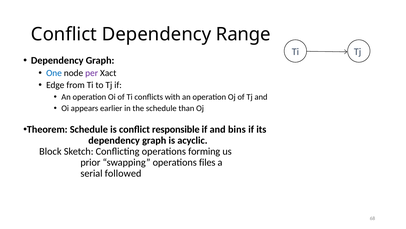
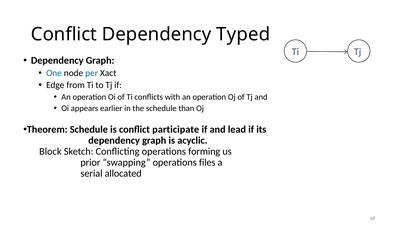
Range: Range -> Typed
per colour: purple -> blue
responsible: responsible -> participate
bins: bins -> lead
followed: followed -> allocated
